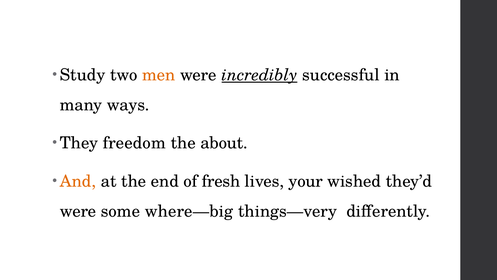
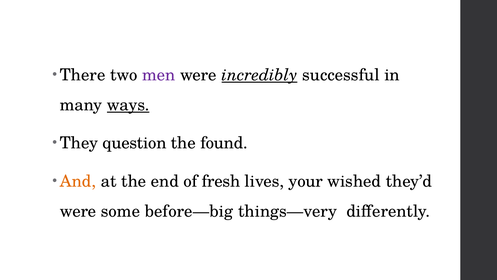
Study: Study -> There
men colour: orange -> purple
ways underline: none -> present
freedom: freedom -> question
about: about -> found
where—big: where—big -> before—big
